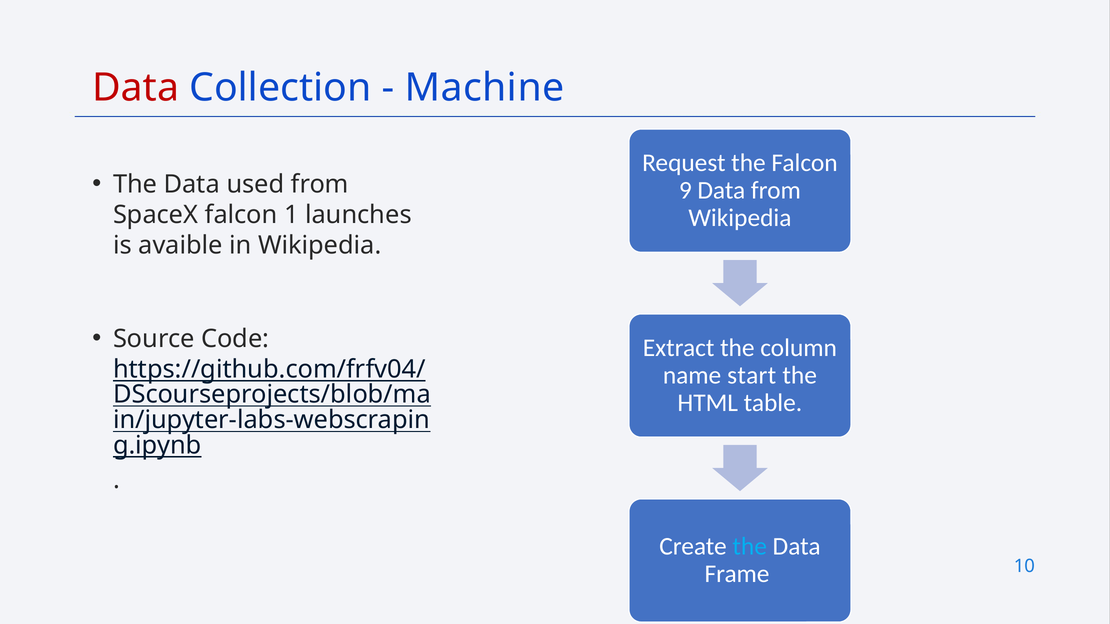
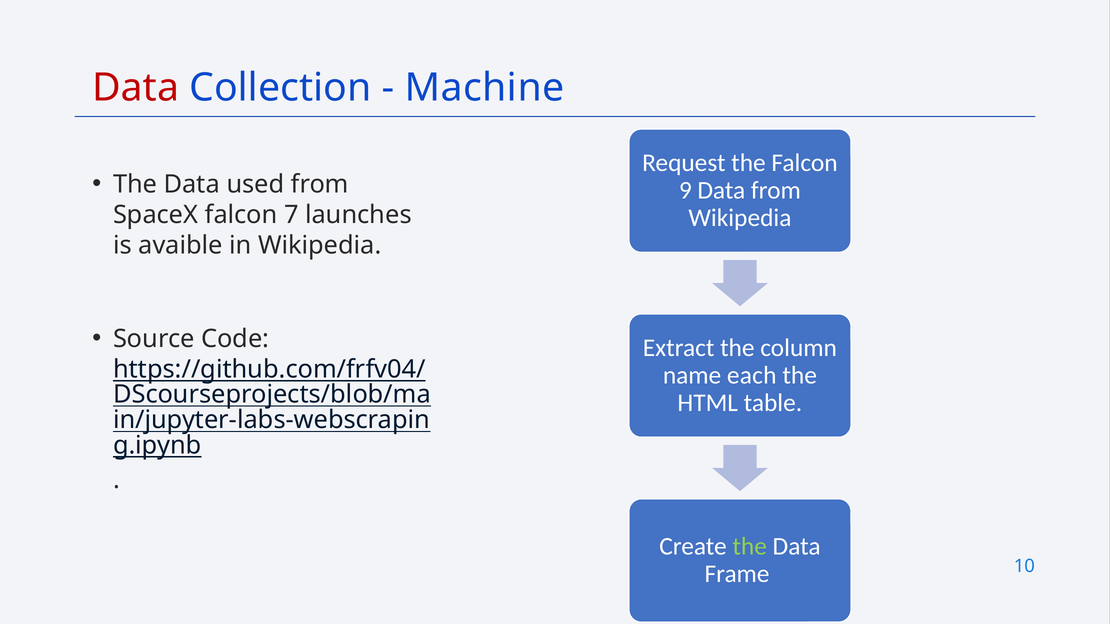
1: 1 -> 7
start: start -> each
the at (750, 547) colour: light blue -> light green
